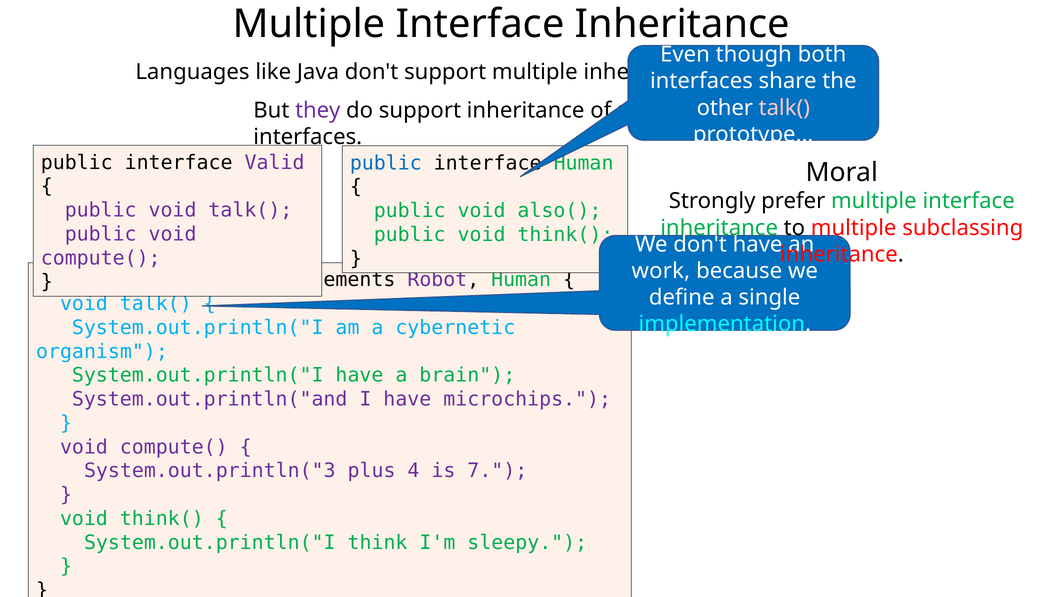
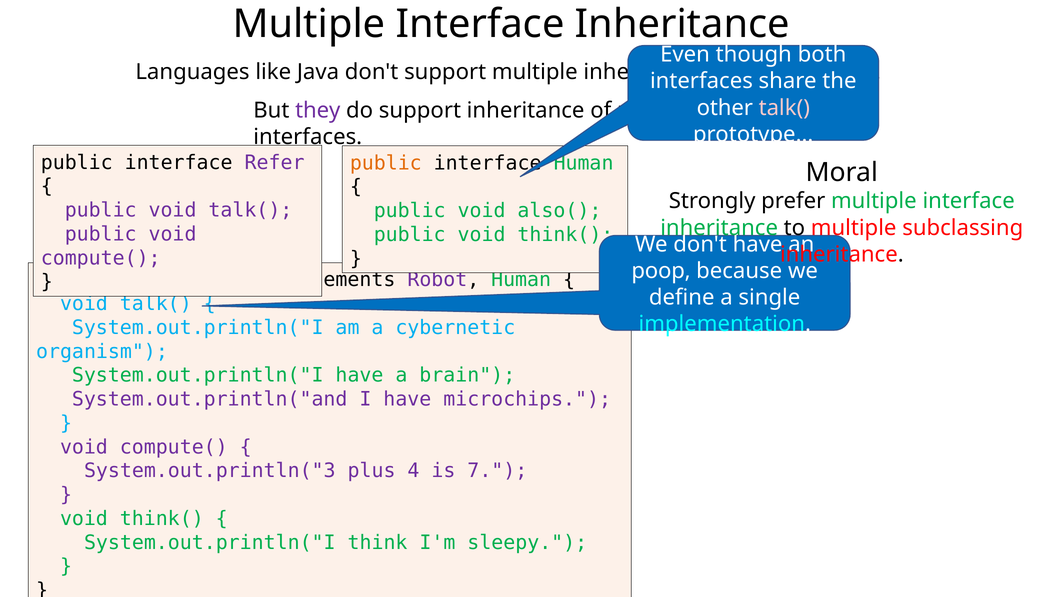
Valid: Valid -> Refer
public at (386, 163) colour: blue -> orange
work: work -> poop
